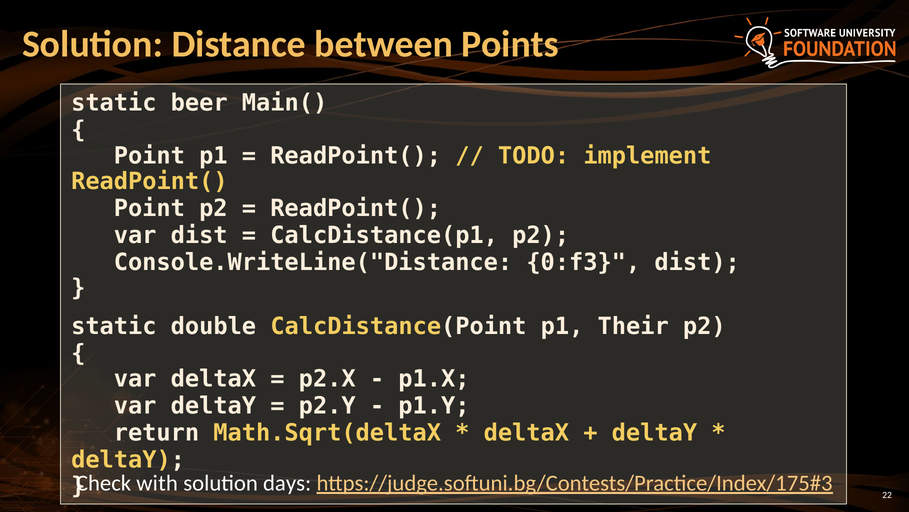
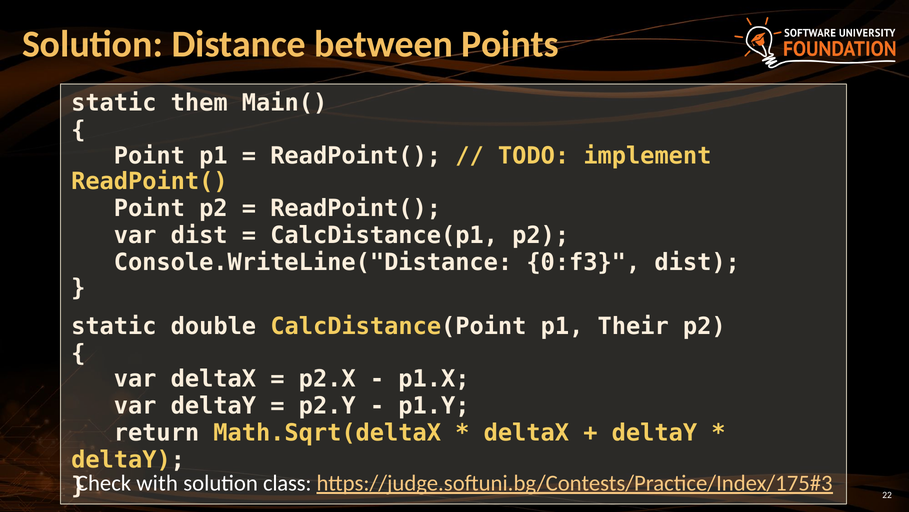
beer: beer -> them
days: days -> class
